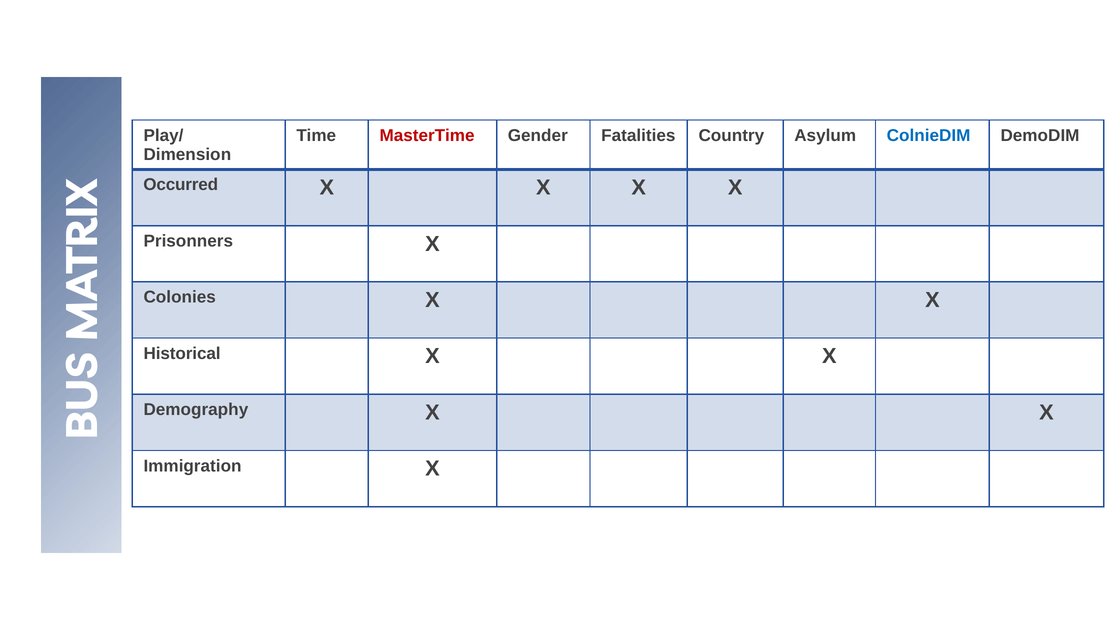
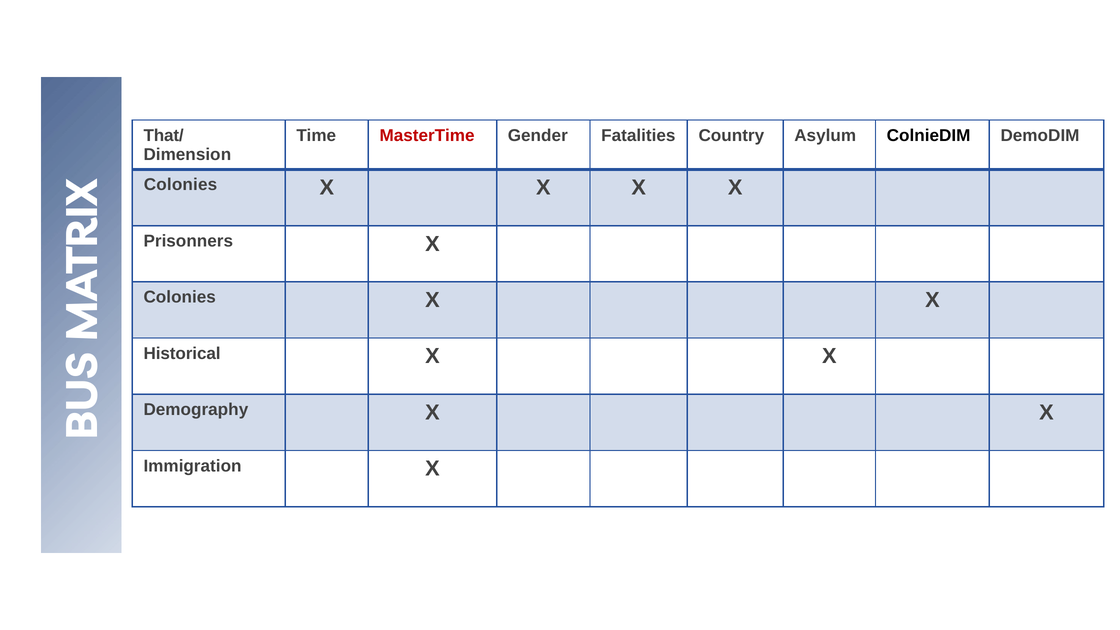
Play/: Play/ -> That/
ColnieDIM colour: blue -> black
Occurred at (181, 185): Occurred -> Colonies
